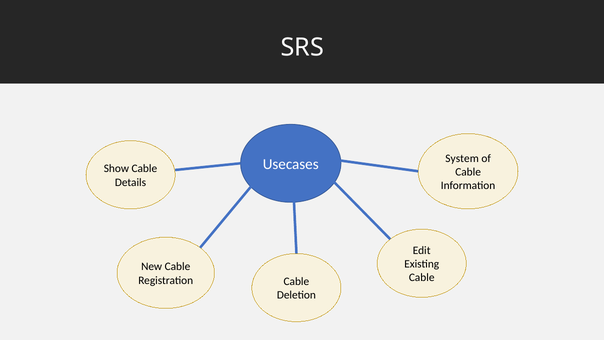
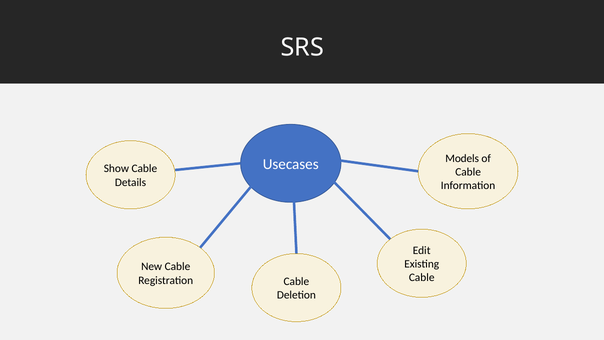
System: System -> Models
